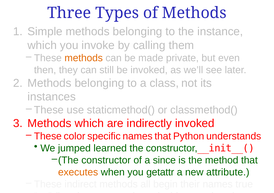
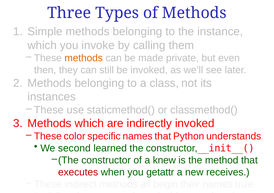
jumped: jumped -> second
since: since -> knew
executes colour: orange -> red
attribute: attribute -> receives
